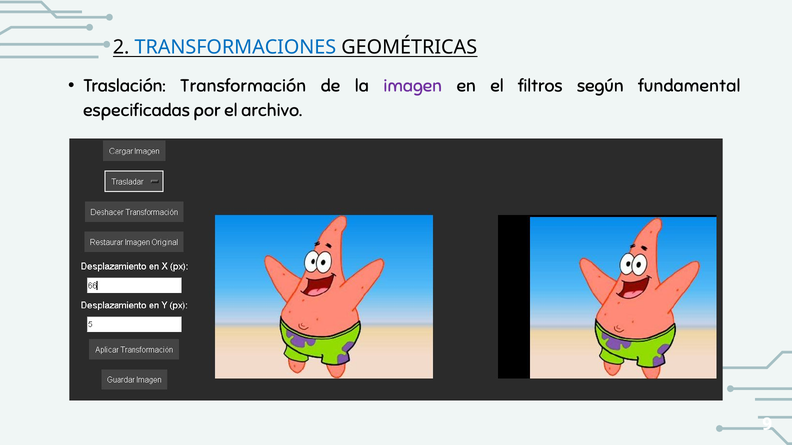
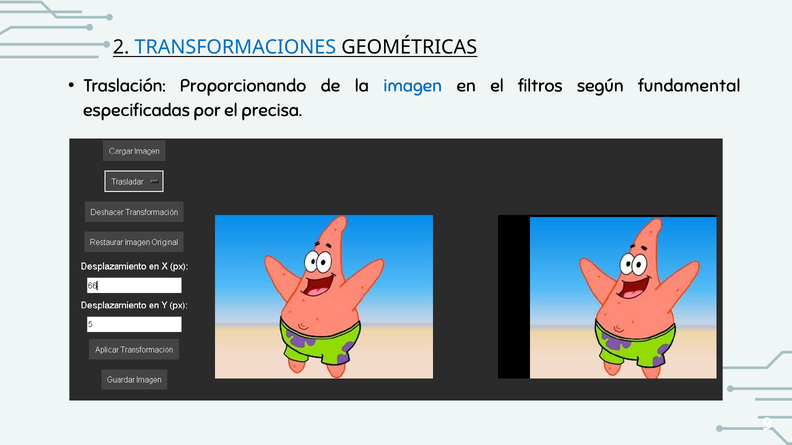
Transformación: Transformación -> Proporcionando
imagen colour: purple -> blue
archivo: archivo -> precisa
